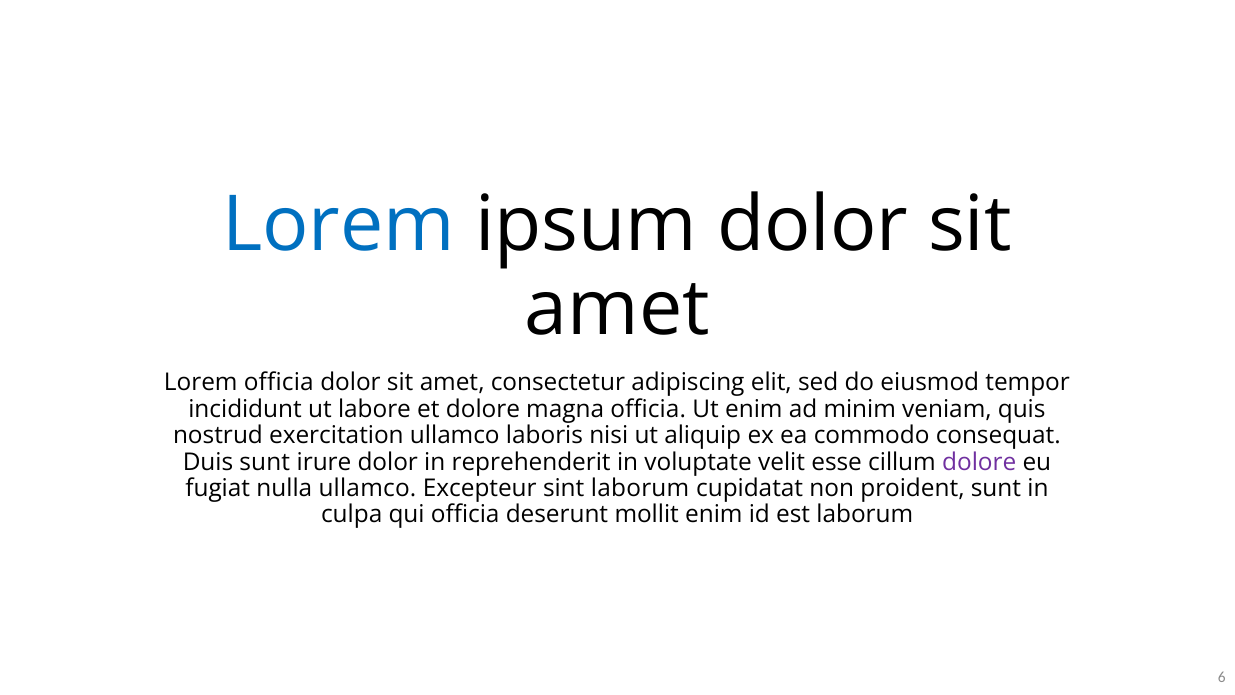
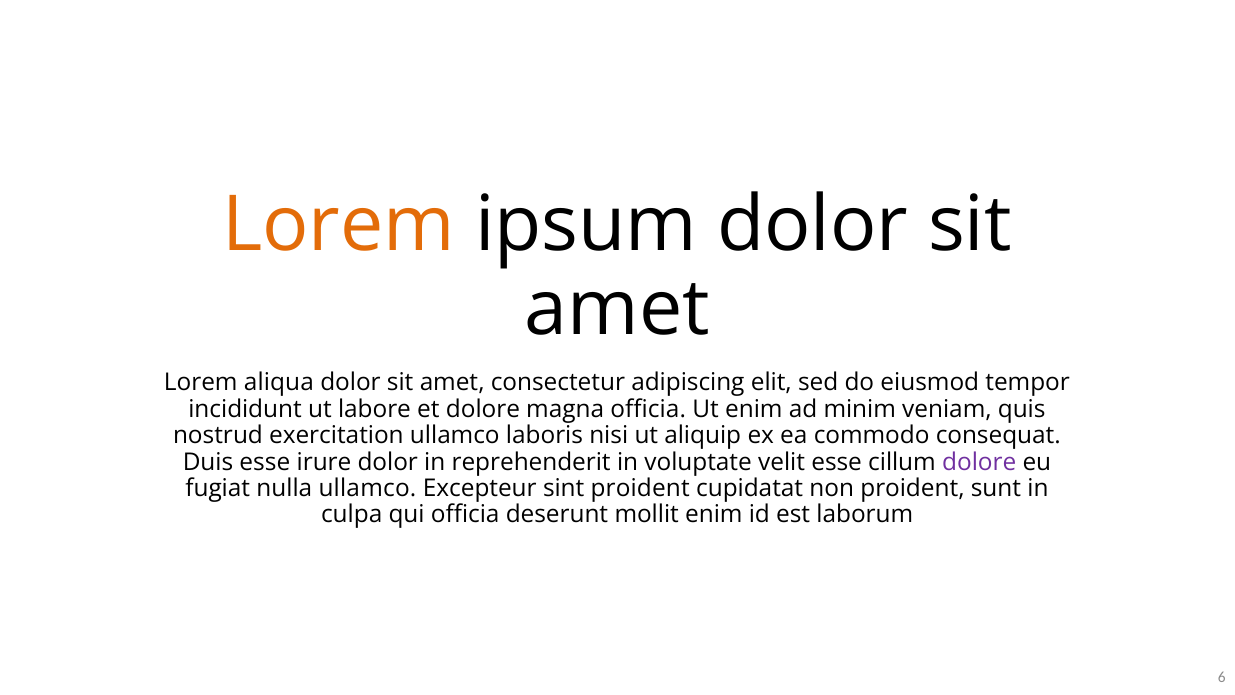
Lorem at (339, 225) colour: blue -> orange
Lorem officia: officia -> aliqua
Duis sunt: sunt -> esse
sint laborum: laborum -> proident
